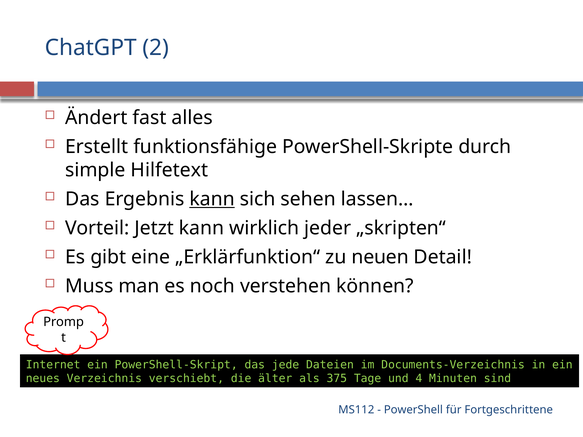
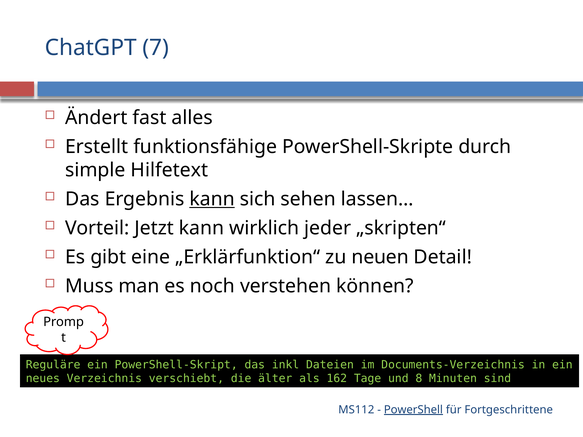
2: 2 -> 7
Internet: Internet -> Reguläre
jede: jede -> inkl
375: 375 -> 162
4: 4 -> 8
PowerShell underline: none -> present
